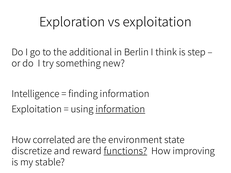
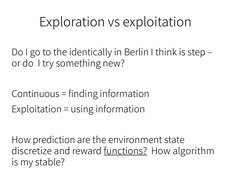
additional: additional -> identically
Intelligence: Intelligence -> Continuous
information at (120, 110) underline: present -> none
correlated: correlated -> prediction
improving: improving -> algorithm
